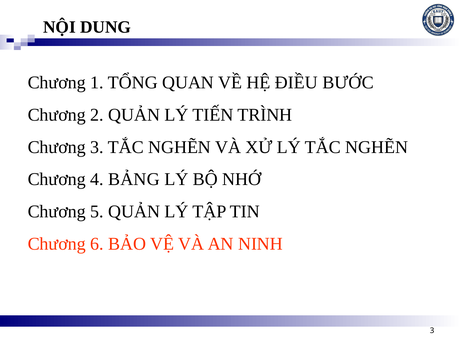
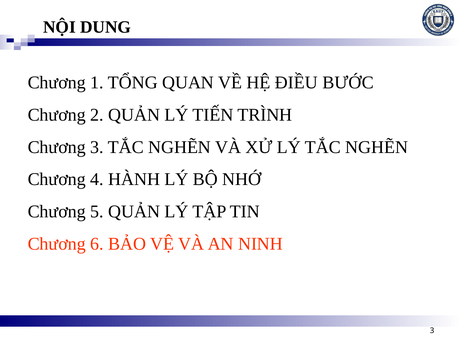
BẢNG: BẢNG -> HÀNH
